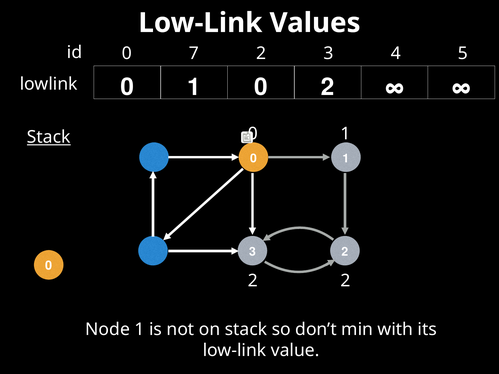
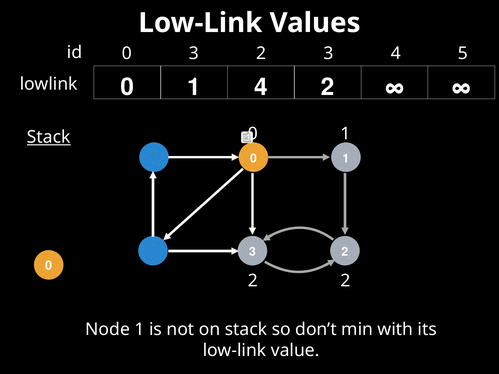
0 7: 7 -> 3
0 at (261, 87): 0 -> 4
